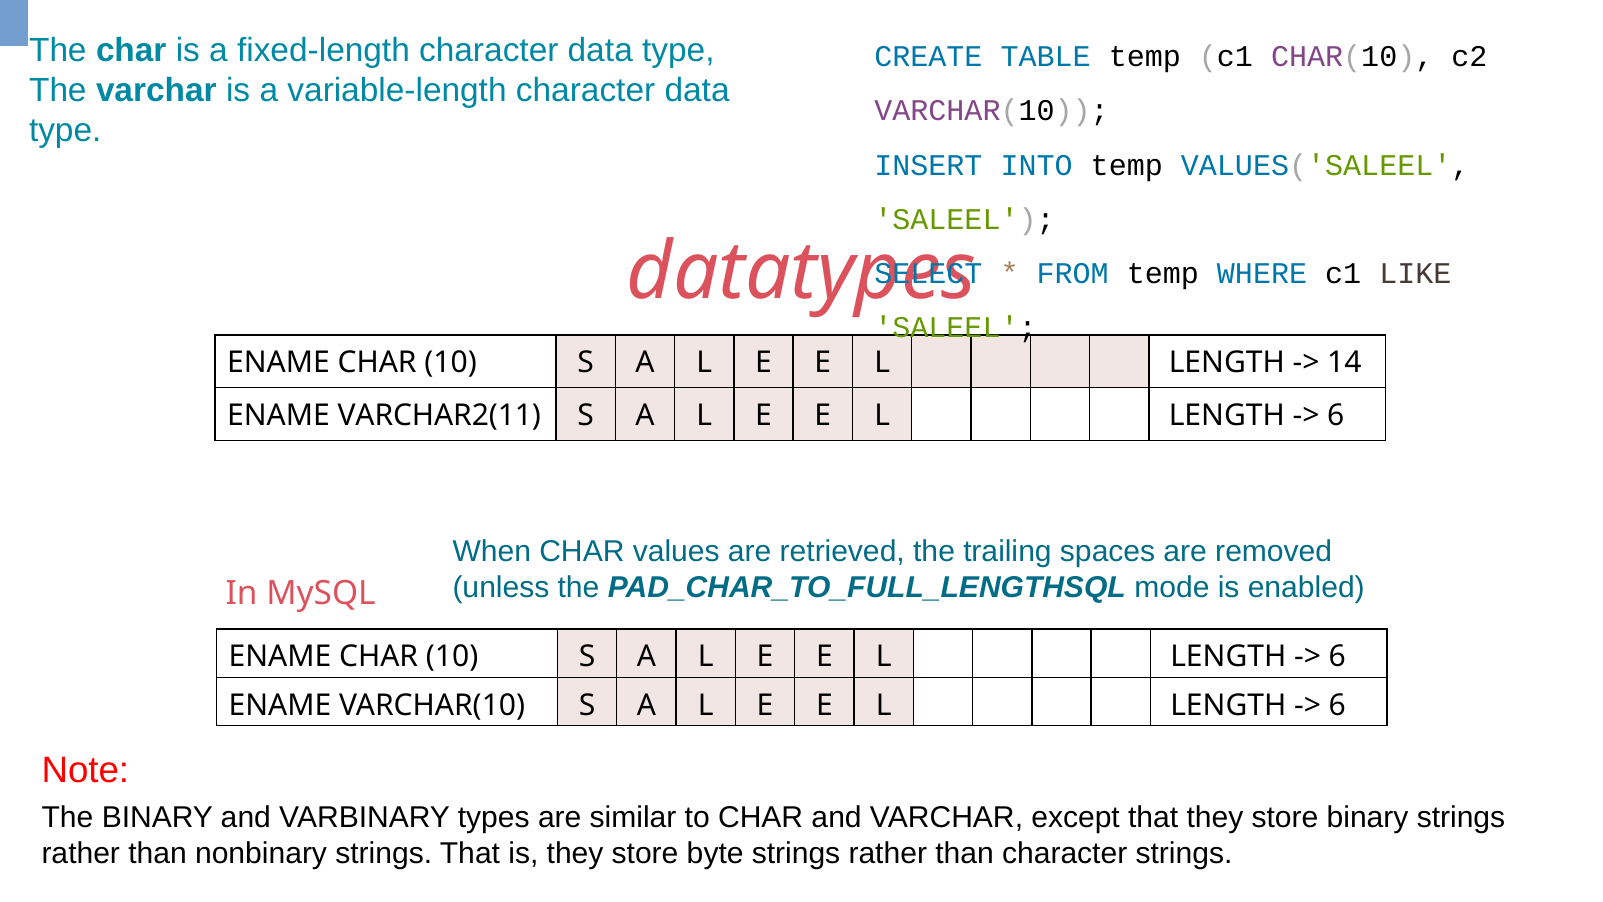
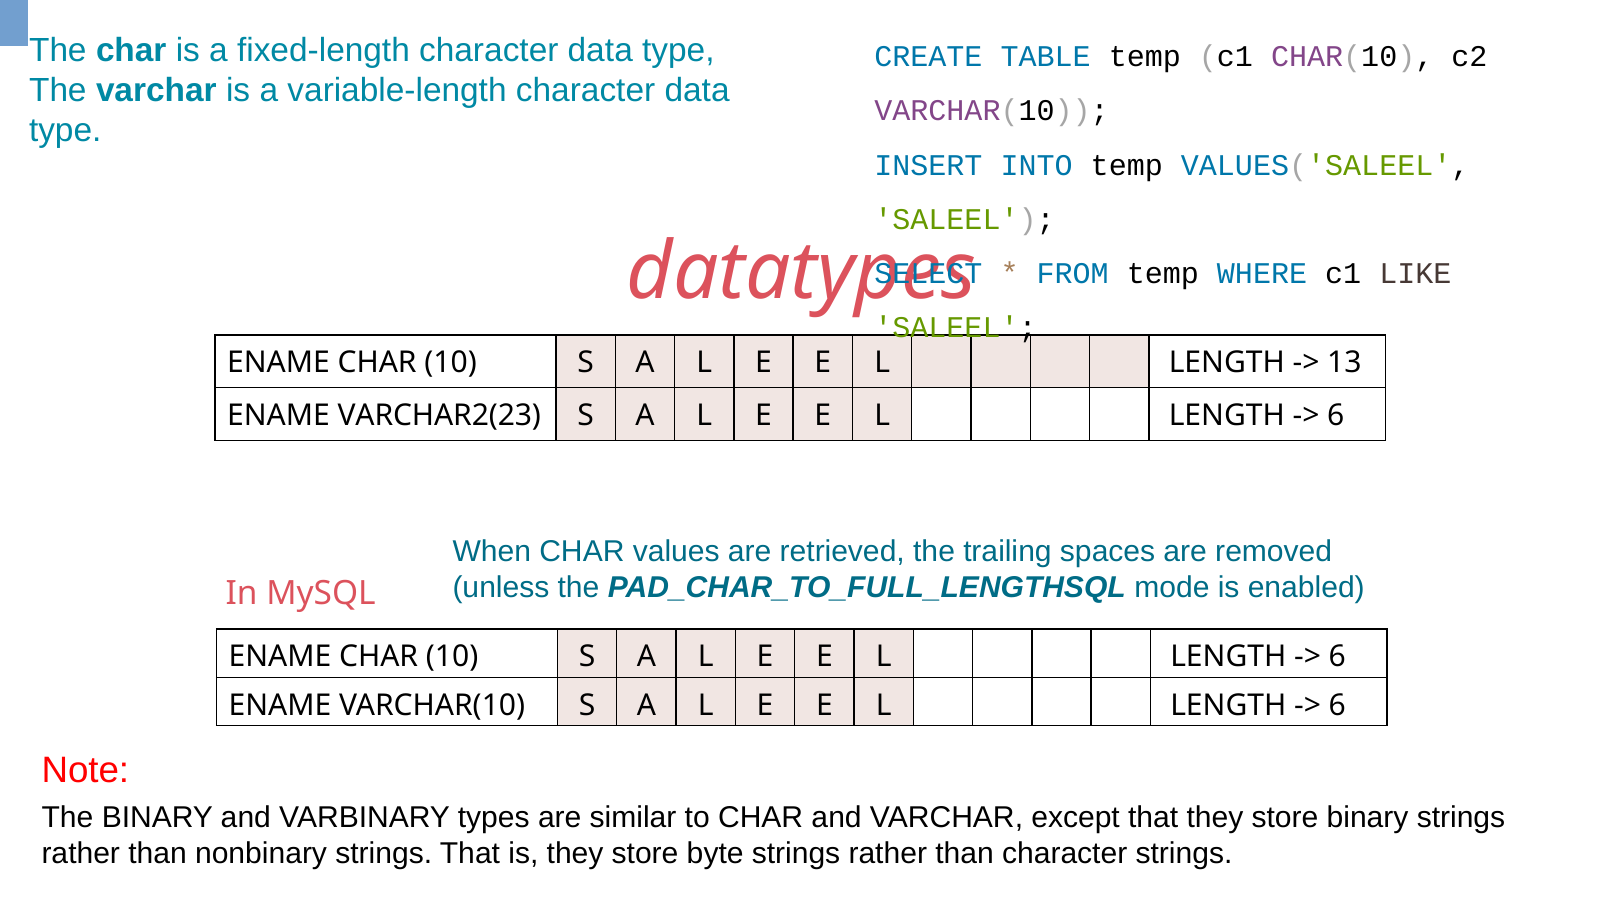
14: 14 -> 13
VARCHAR2(11: VARCHAR2(11 -> VARCHAR2(23
